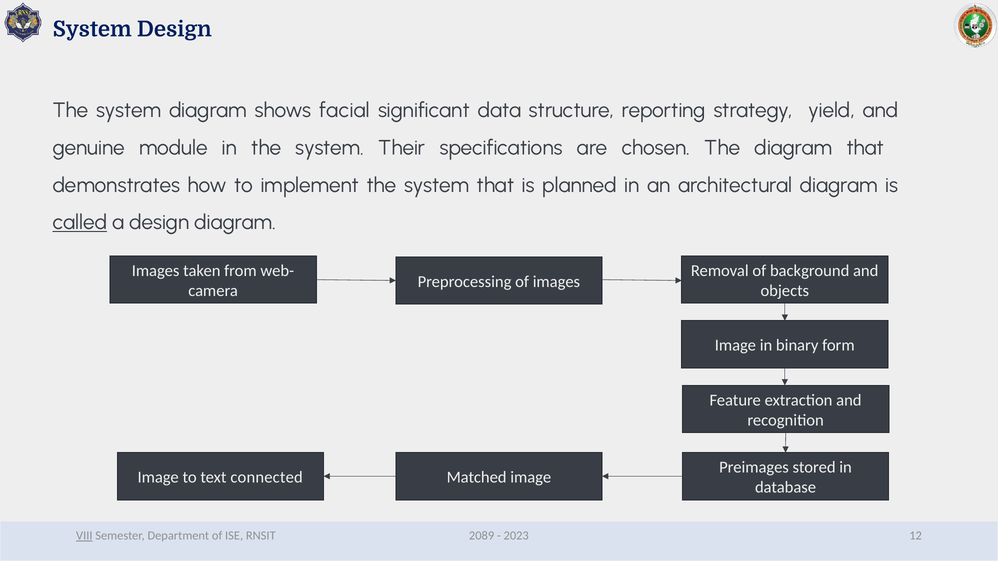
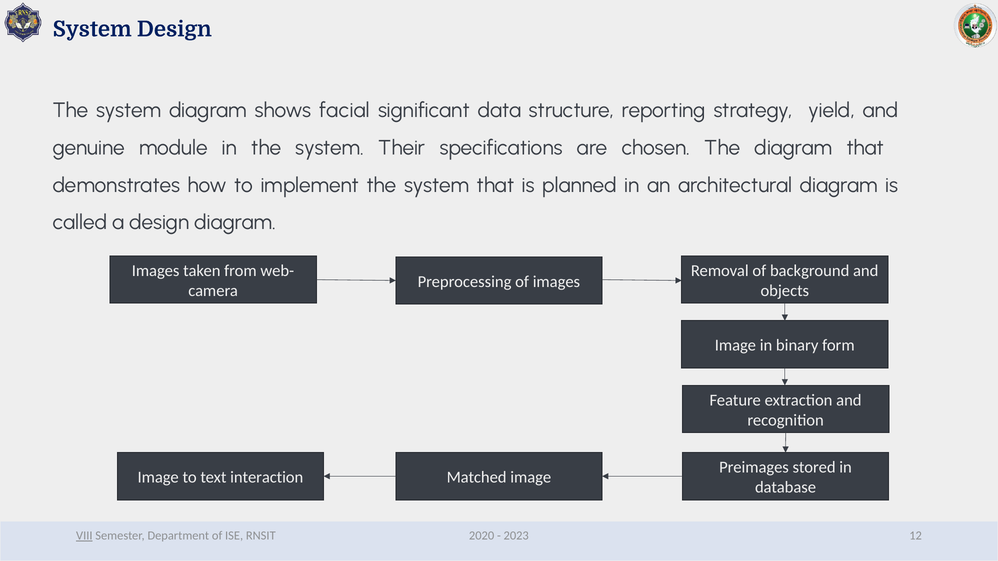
called underline: present -> none
connected: connected -> interaction
2089: 2089 -> 2020
